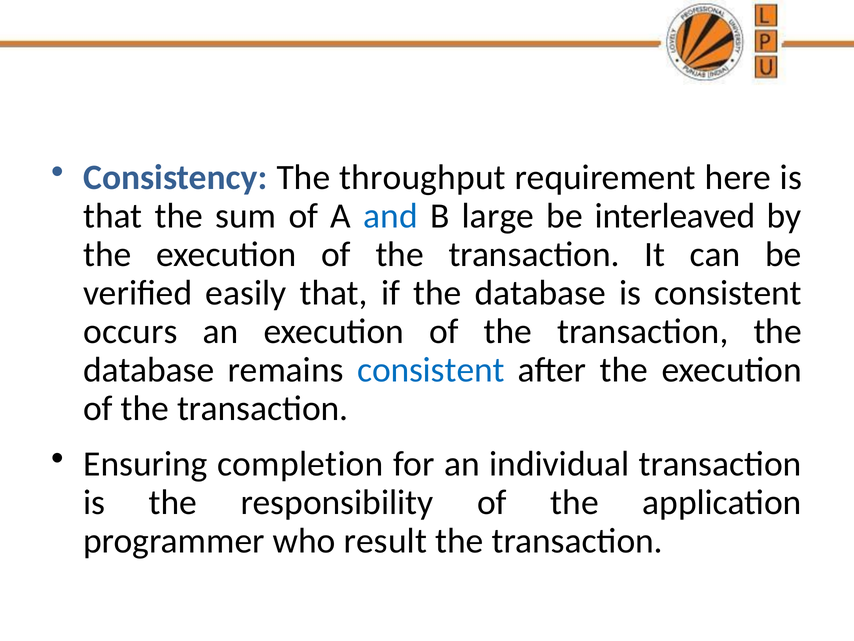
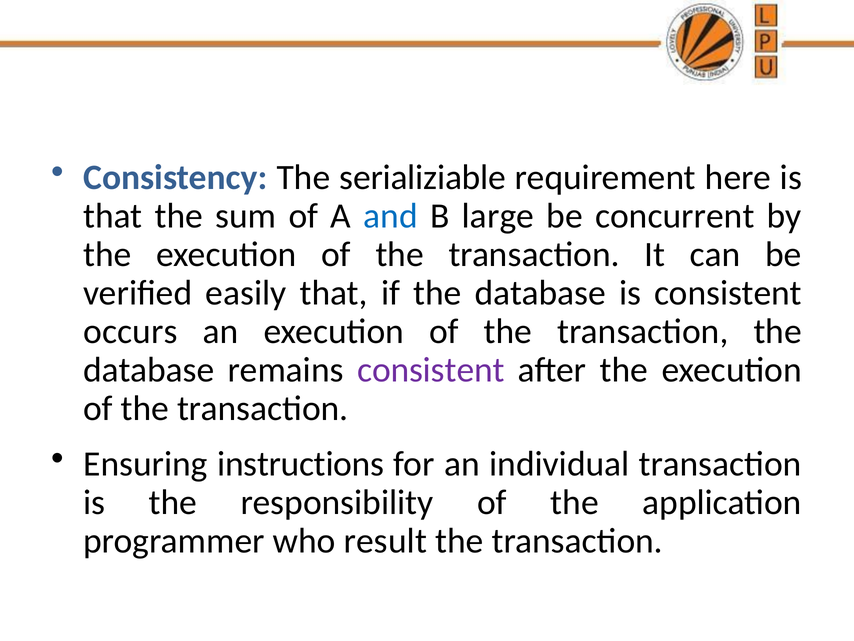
throughput: throughput -> serializiable
interleaved: interleaved -> concurrent
consistent at (431, 370) colour: blue -> purple
completion: completion -> instructions
